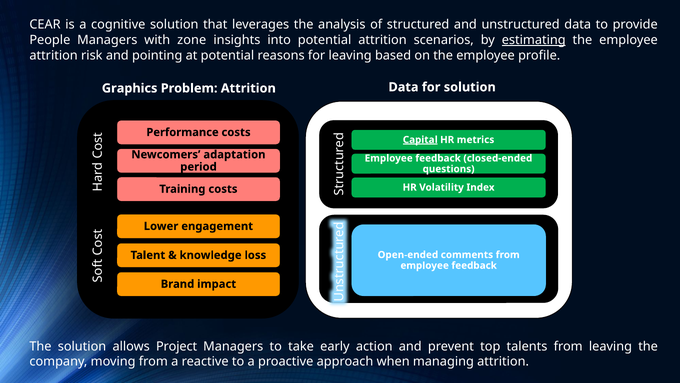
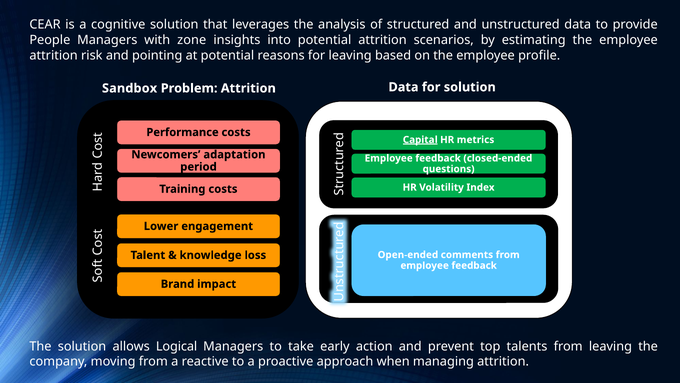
estimating underline: present -> none
Graphics: Graphics -> Sandbox
Project: Project -> Logical
